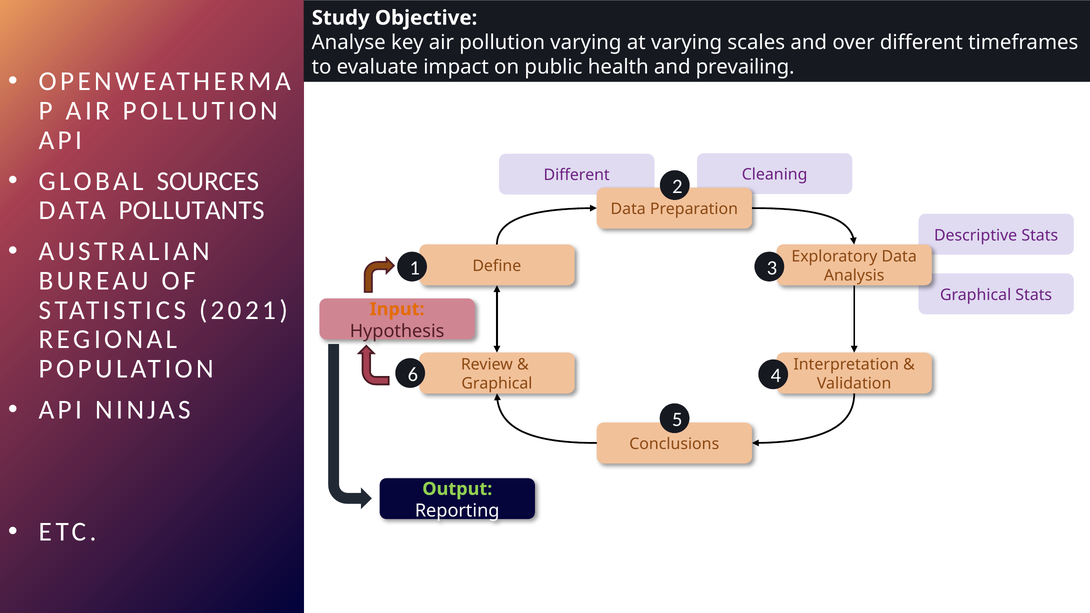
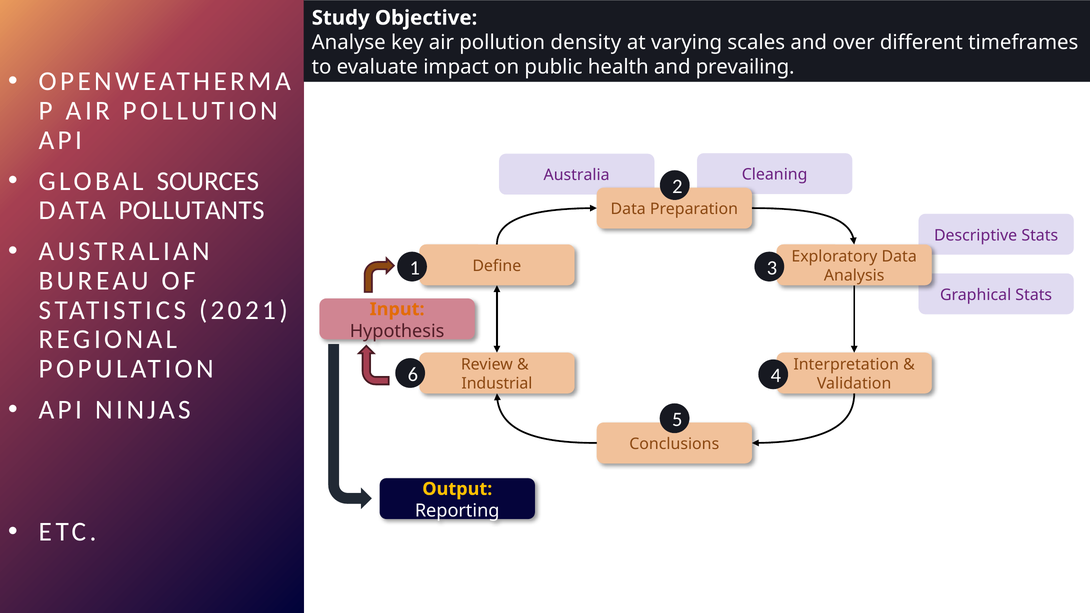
pollution varying: varying -> density
Different at (577, 175): Different -> Australia
Graphical at (497, 384): Graphical -> Industrial
Output colour: light green -> yellow
